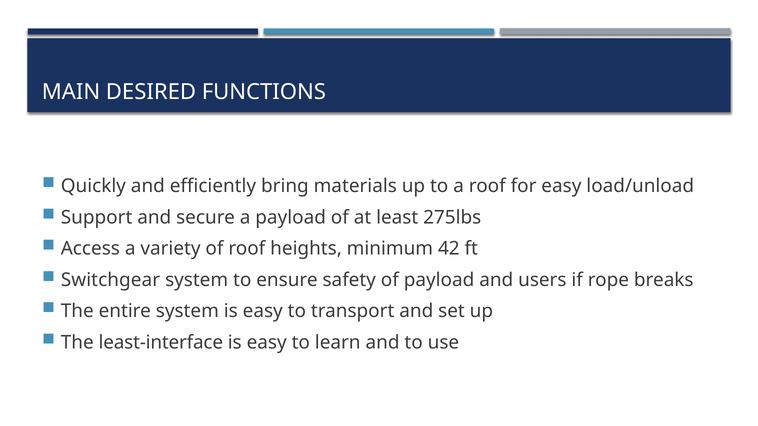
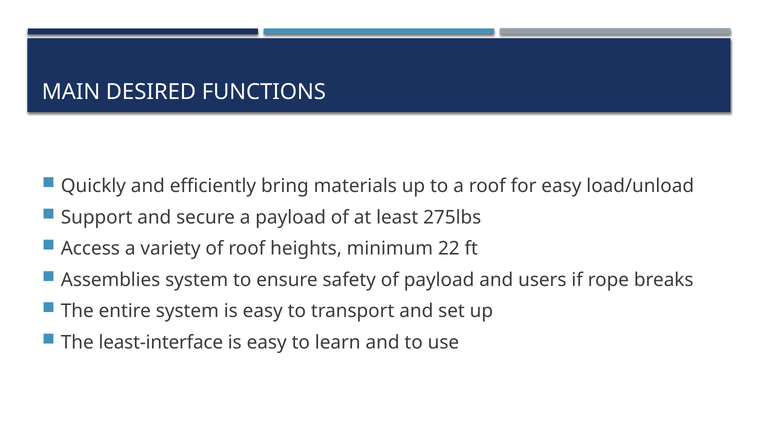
42: 42 -> 22
Switchgear: Switchgear -> Assemblies
